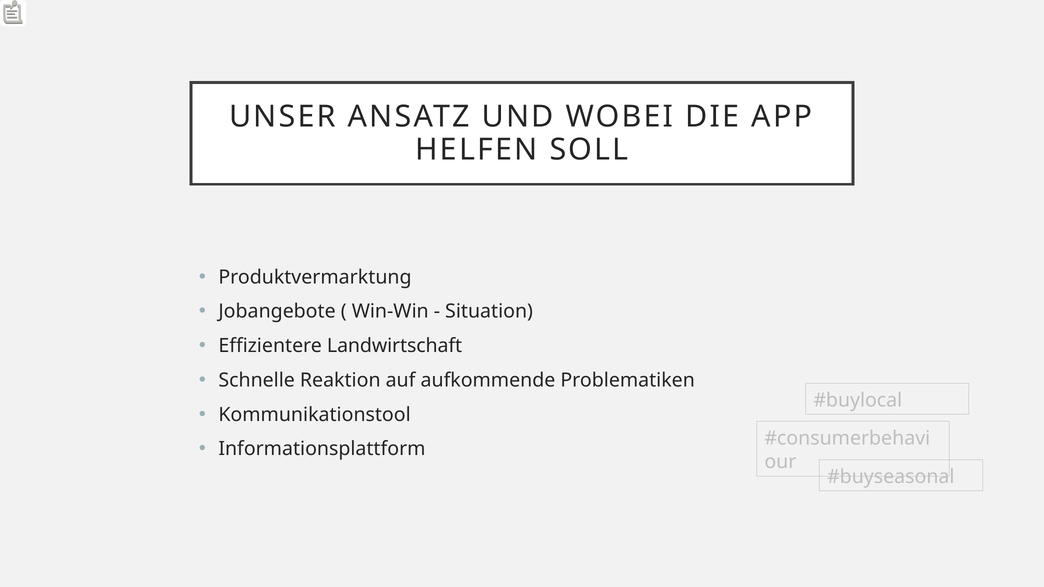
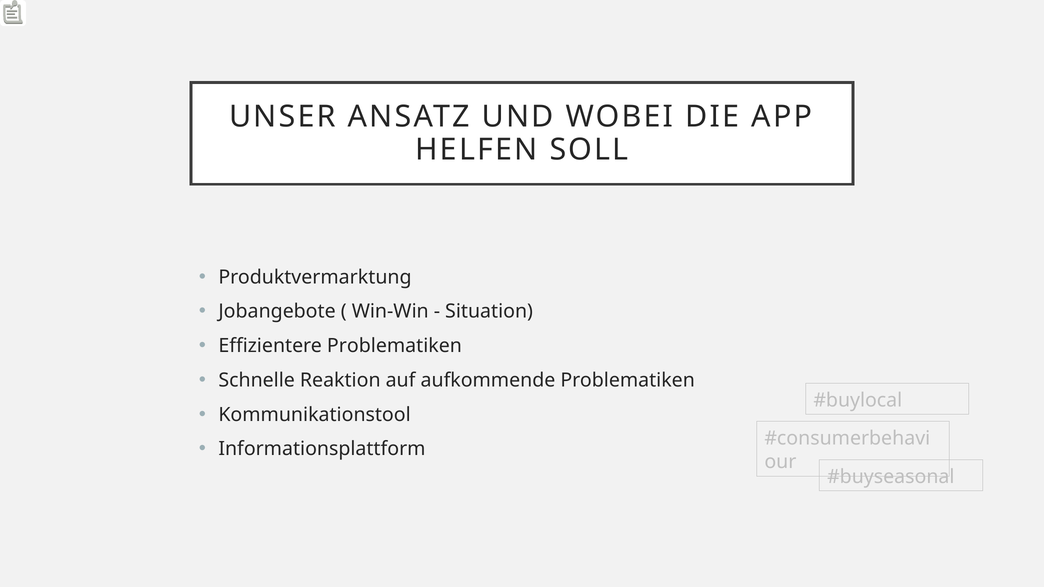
Effizientere Landwirtschaft: Landwirtschaft -> Problematiken
